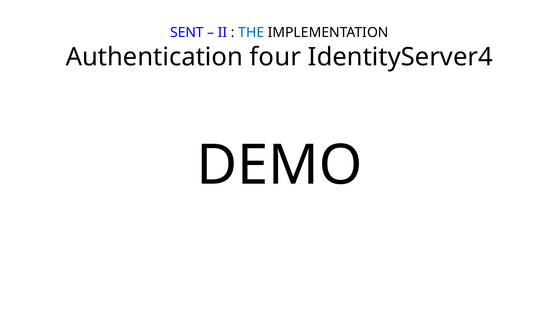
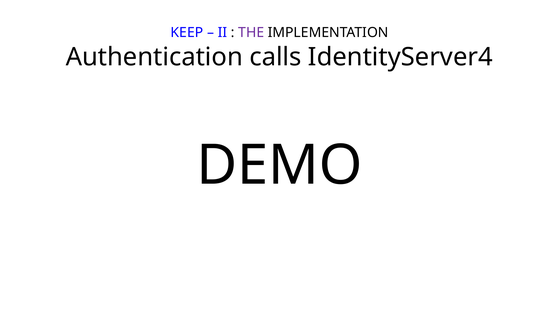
SENT: SENT -> KEEP
THE colour: blue -> purple
four: four -> calls
